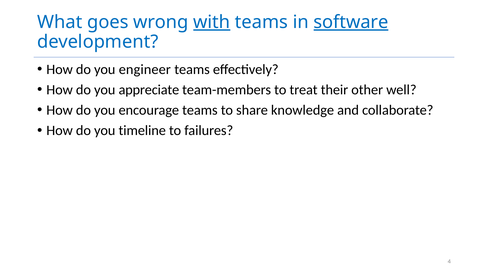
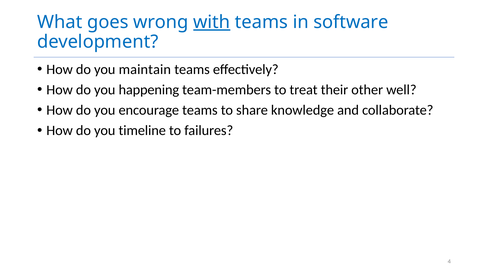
software underline: present -> none
engineer: engineer -> maintain
appreciate: appreciate -> happening
